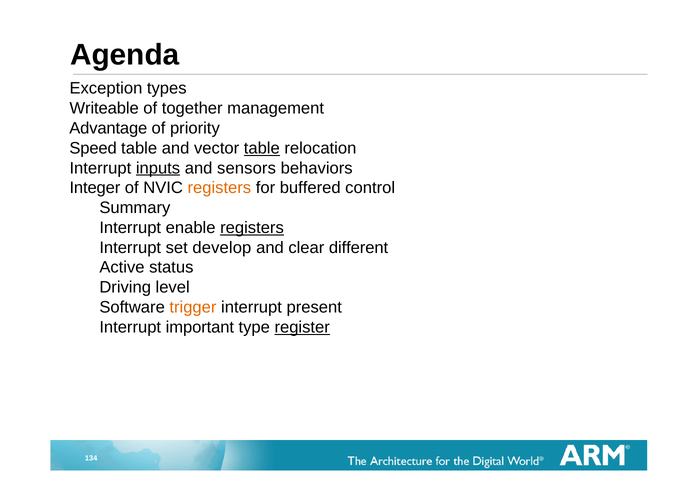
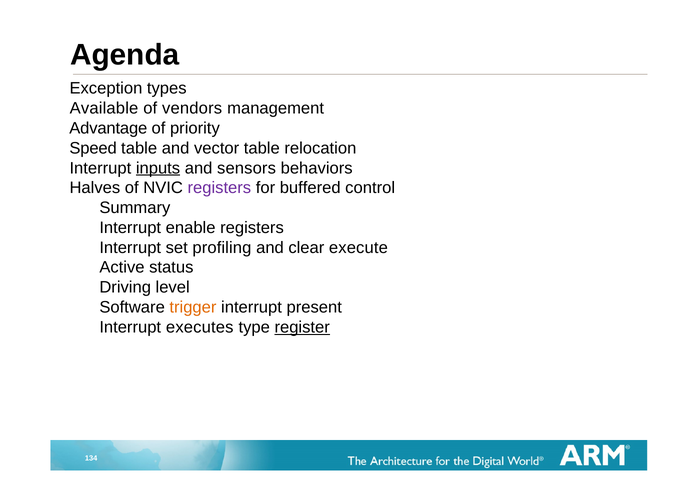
Writeable: Writeable -> Available
together: together -> vendors
table at (262, 148) underline: present -> none
Integer: Integer -> Halves
registers at (219, 188) colour: orange -> purple
registers at (252, 228) underline: present -> none
develop: develop -> profiling
different: different -> execute
important: important -> executes
